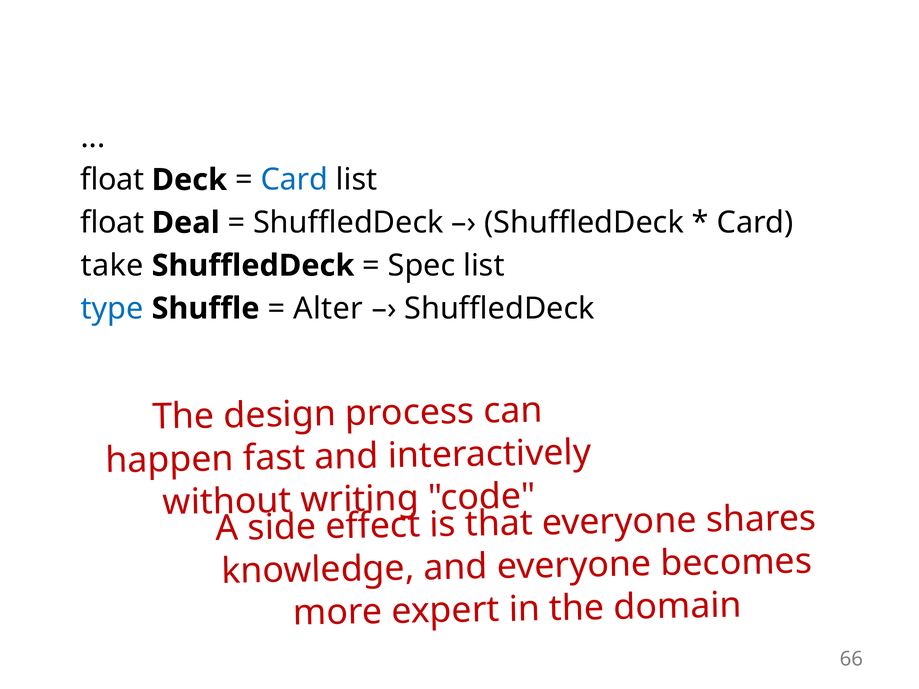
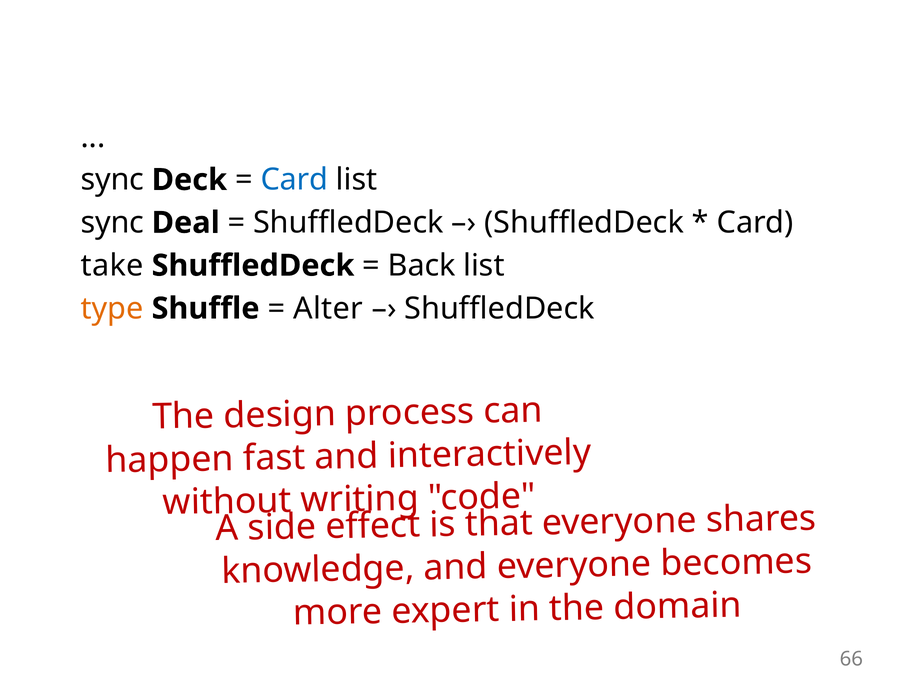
float at (112, 180): float -> sync
float at (112, 223): float -> sync
Spec: Spec -> Back
type colour: blue -> orange
